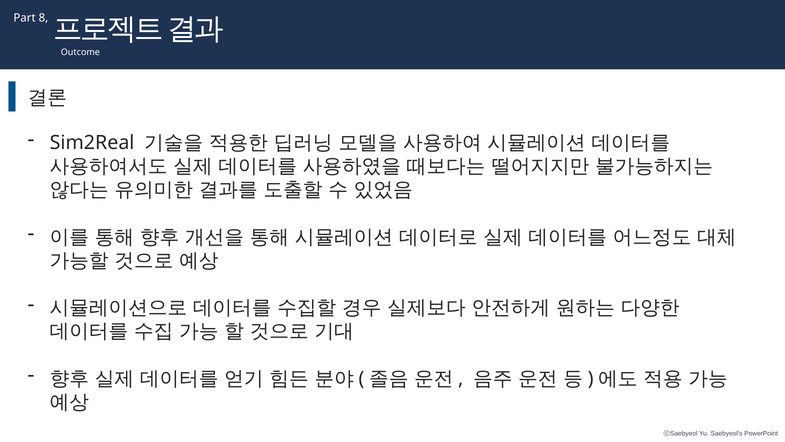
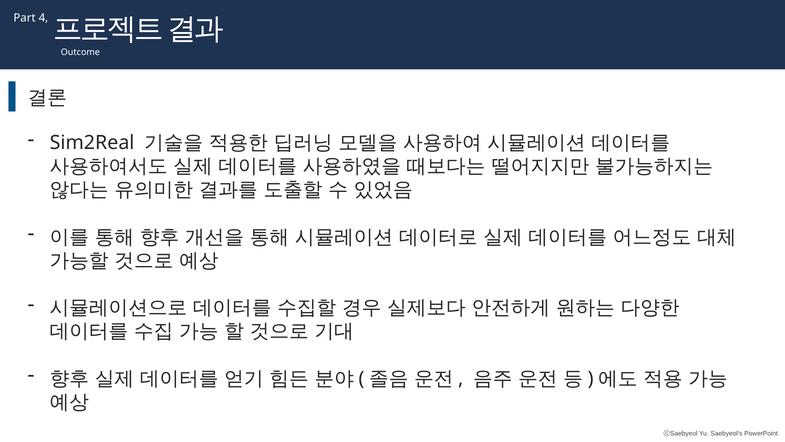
8: 8 -> 4
